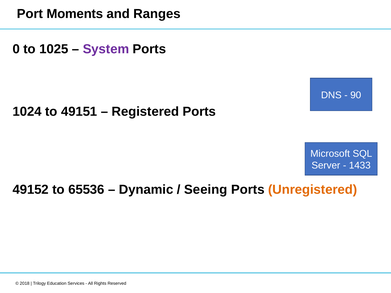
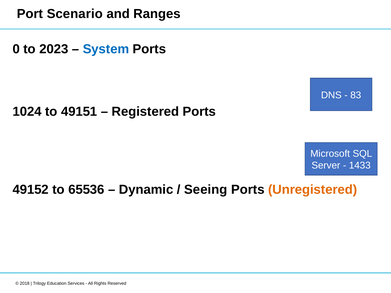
Moments: Moments -> Scenario
1025: 1025 -> 2023
System colour: purple -> blue
90: 90 -> 83
